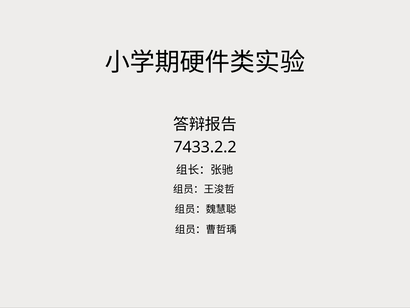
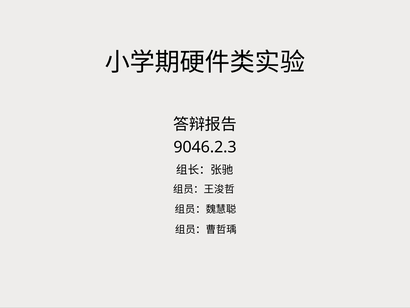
7433.2.2: 7433.2.2 -> 9046.2.3
